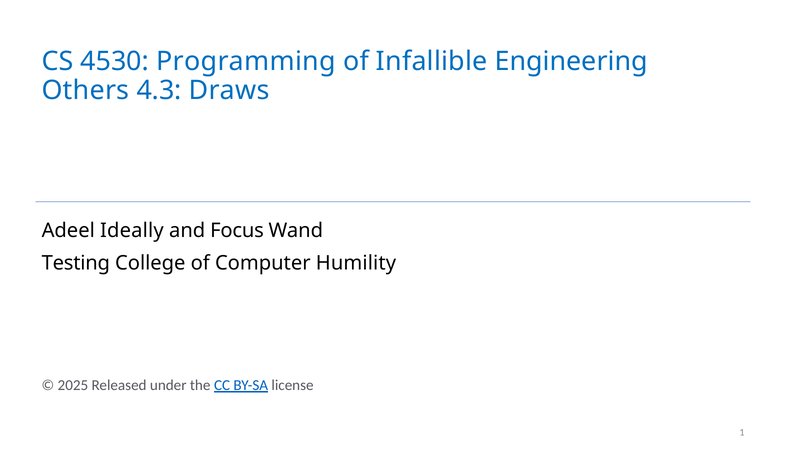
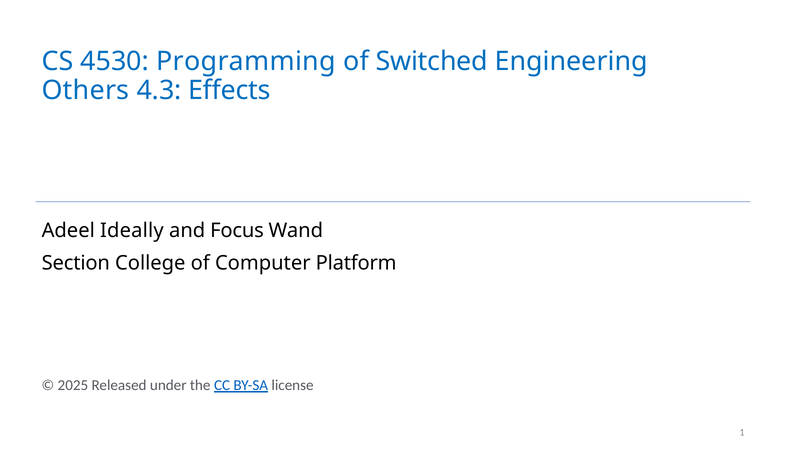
Infallible: Infallible -> Switched
Draws: Draws -> Effects
Testing: Testing -> Section
Humility: Humility -> Platform
